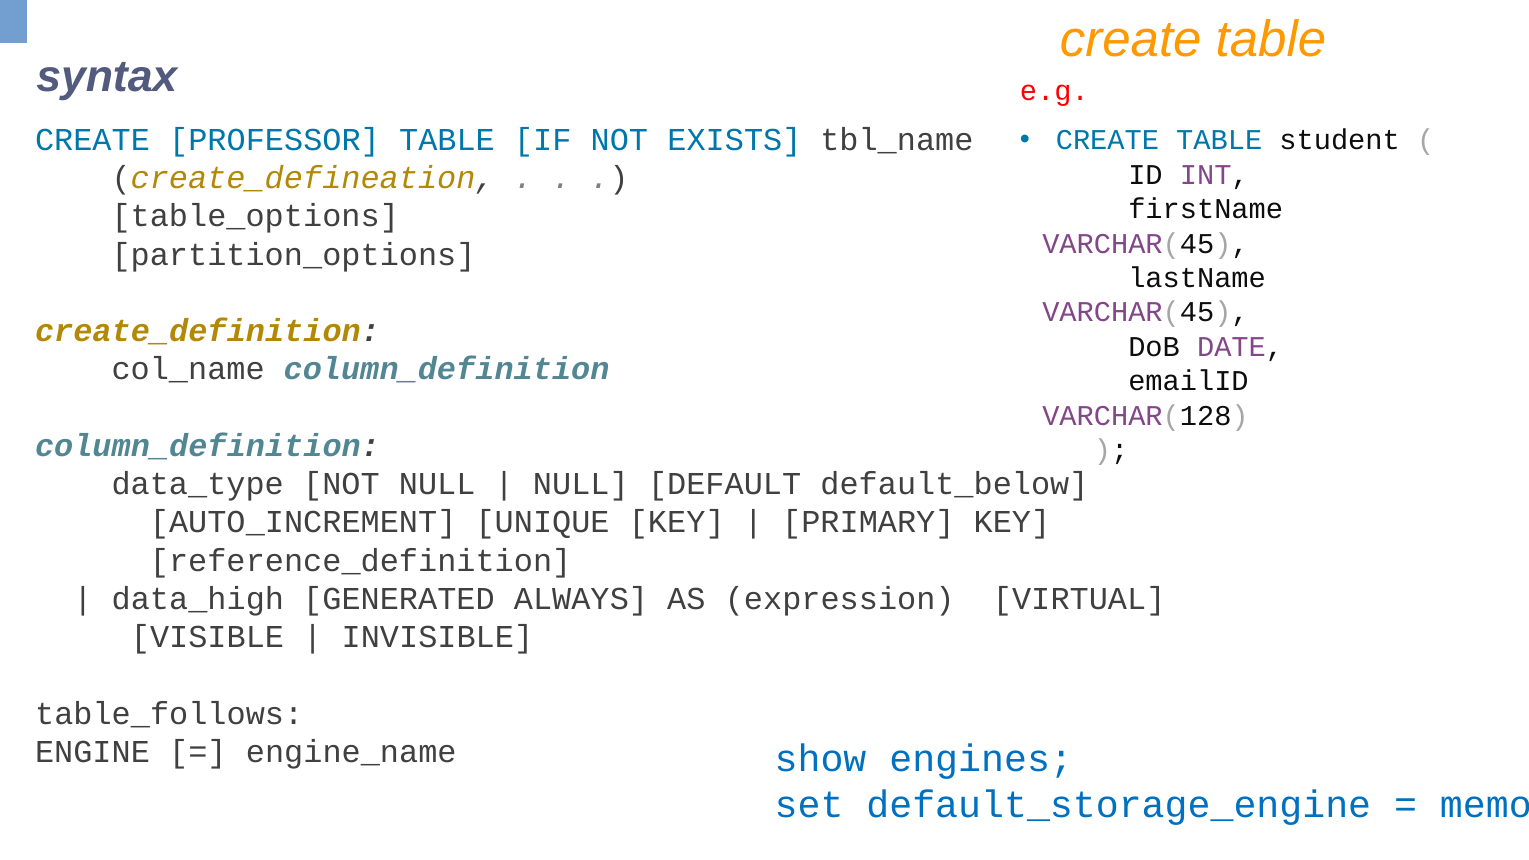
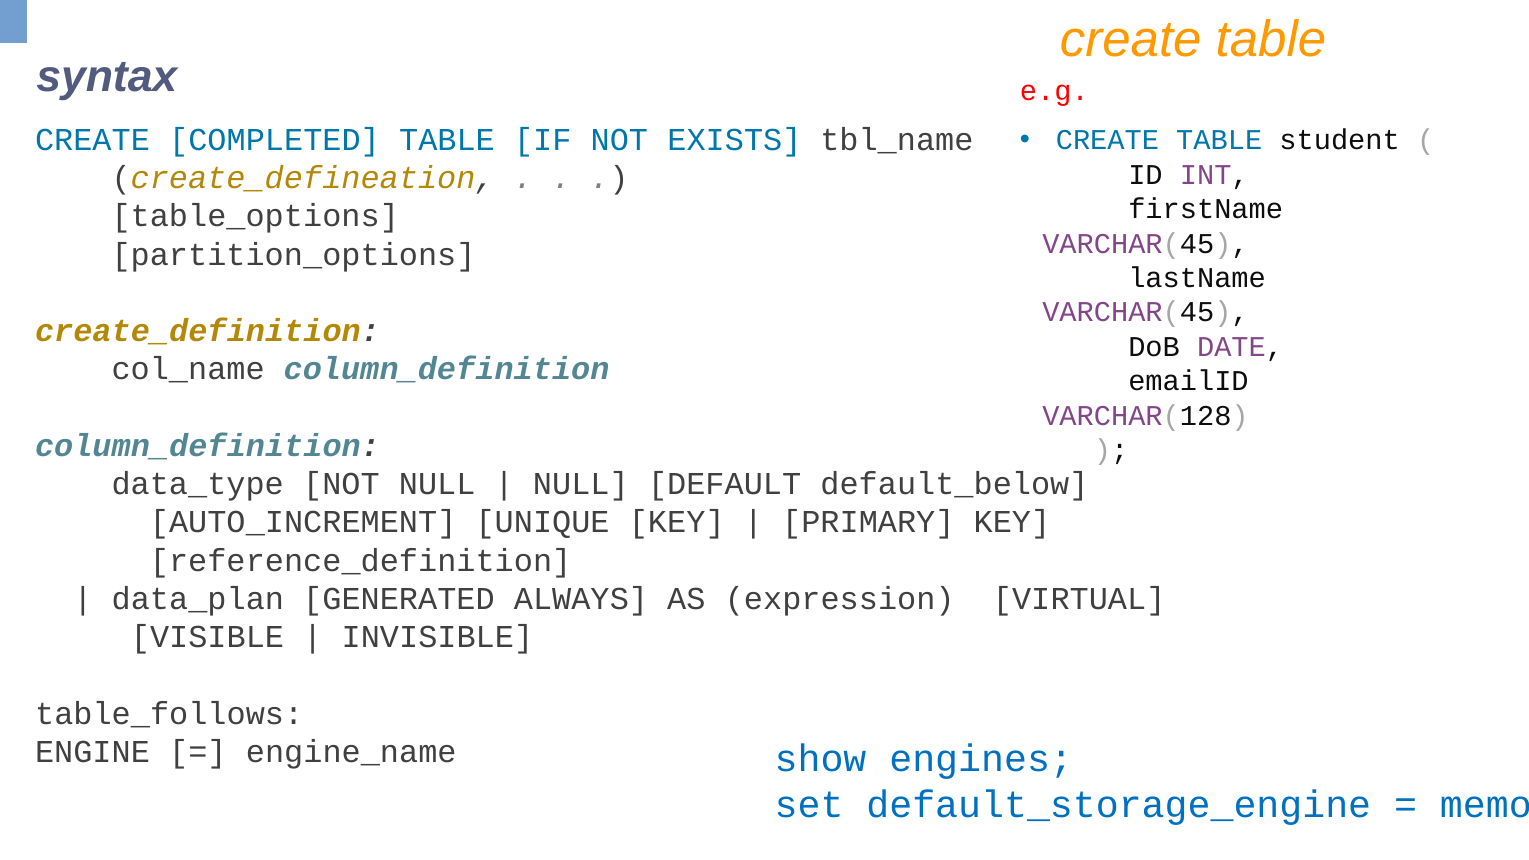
PROFESSOR: PROFESSOR -> COMPLETED
data_high: data_high -> data_plan
